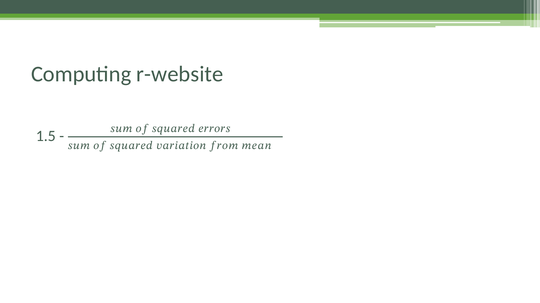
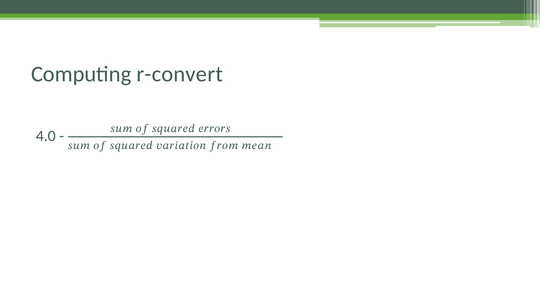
r-website: r-website -> r-convert
1.5: 1.5 -> 4.0
